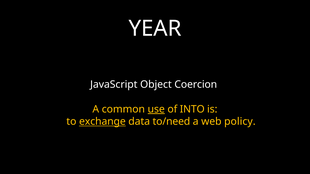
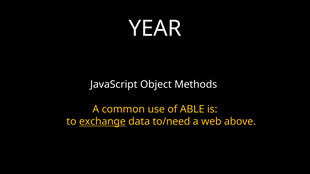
Coercion: Coercion -> Methods
use underline: present -> none
INTO: INTO -> ABLE
policy: policy -> above
